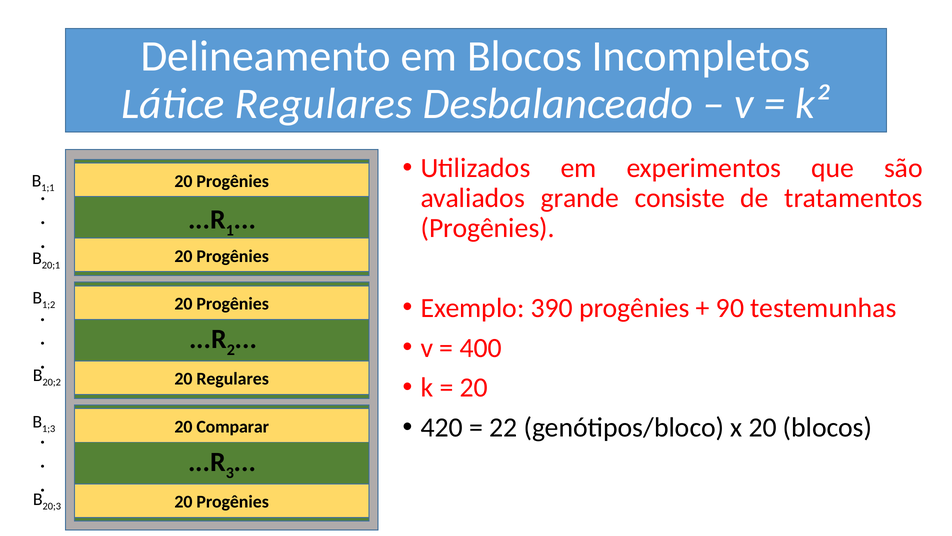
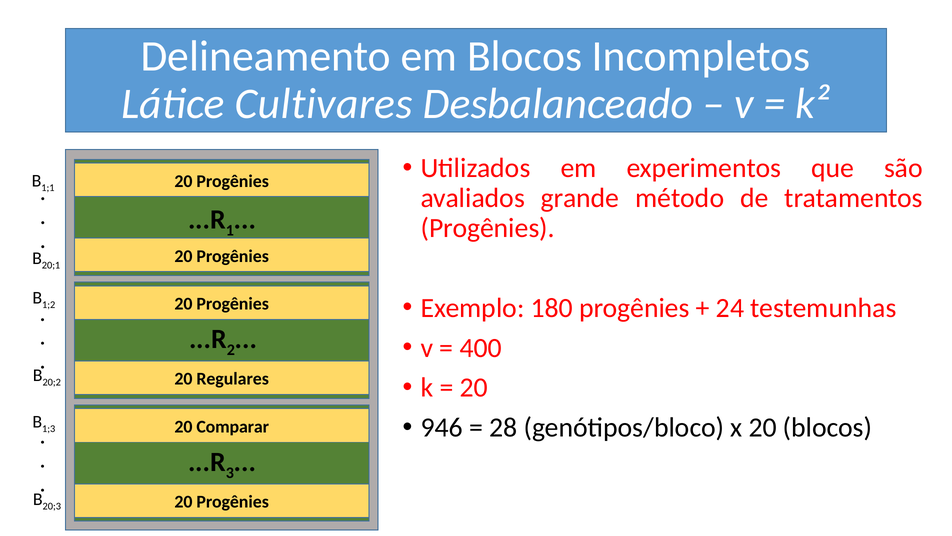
Látice Regulares: Regulares -> Cultivares
consiste: consiste -> método
390: 390 -> 180
90: 90 -> 24
420: 420 -> 946
22: 22 -> 28
